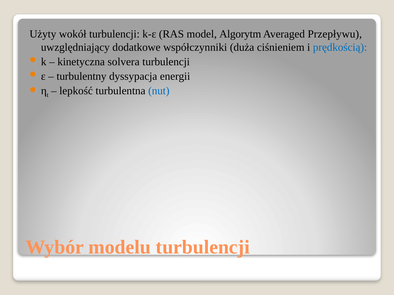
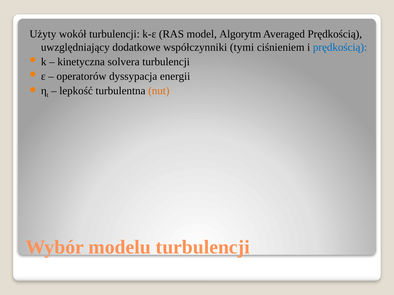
Averaged Przepływu: Przepływu -> Prędkością
duża: duża -> tymi
turbulentny: turbulentny -> operatorów
nut colour: blue -> orange
